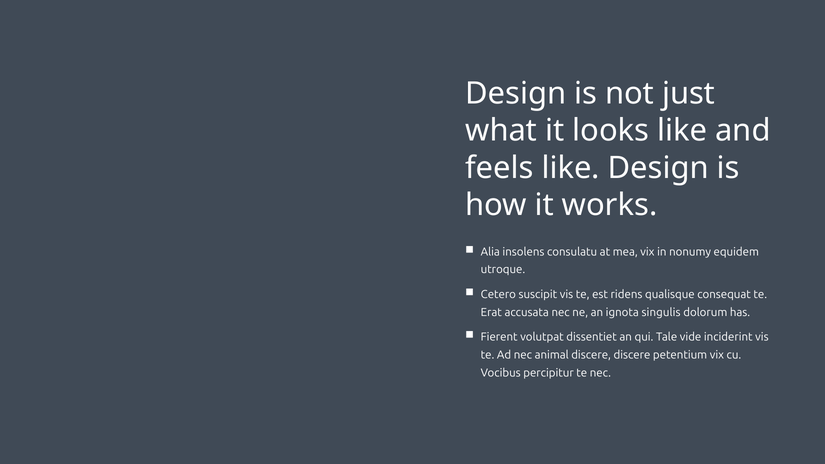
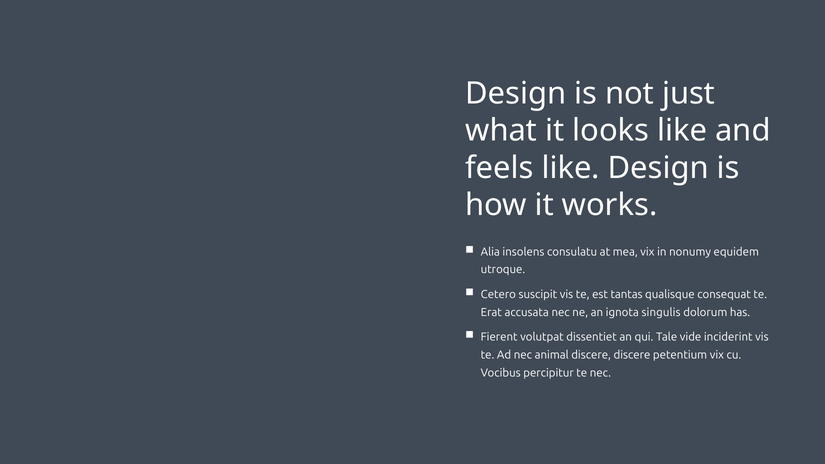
ridens: ridens -> tantas
